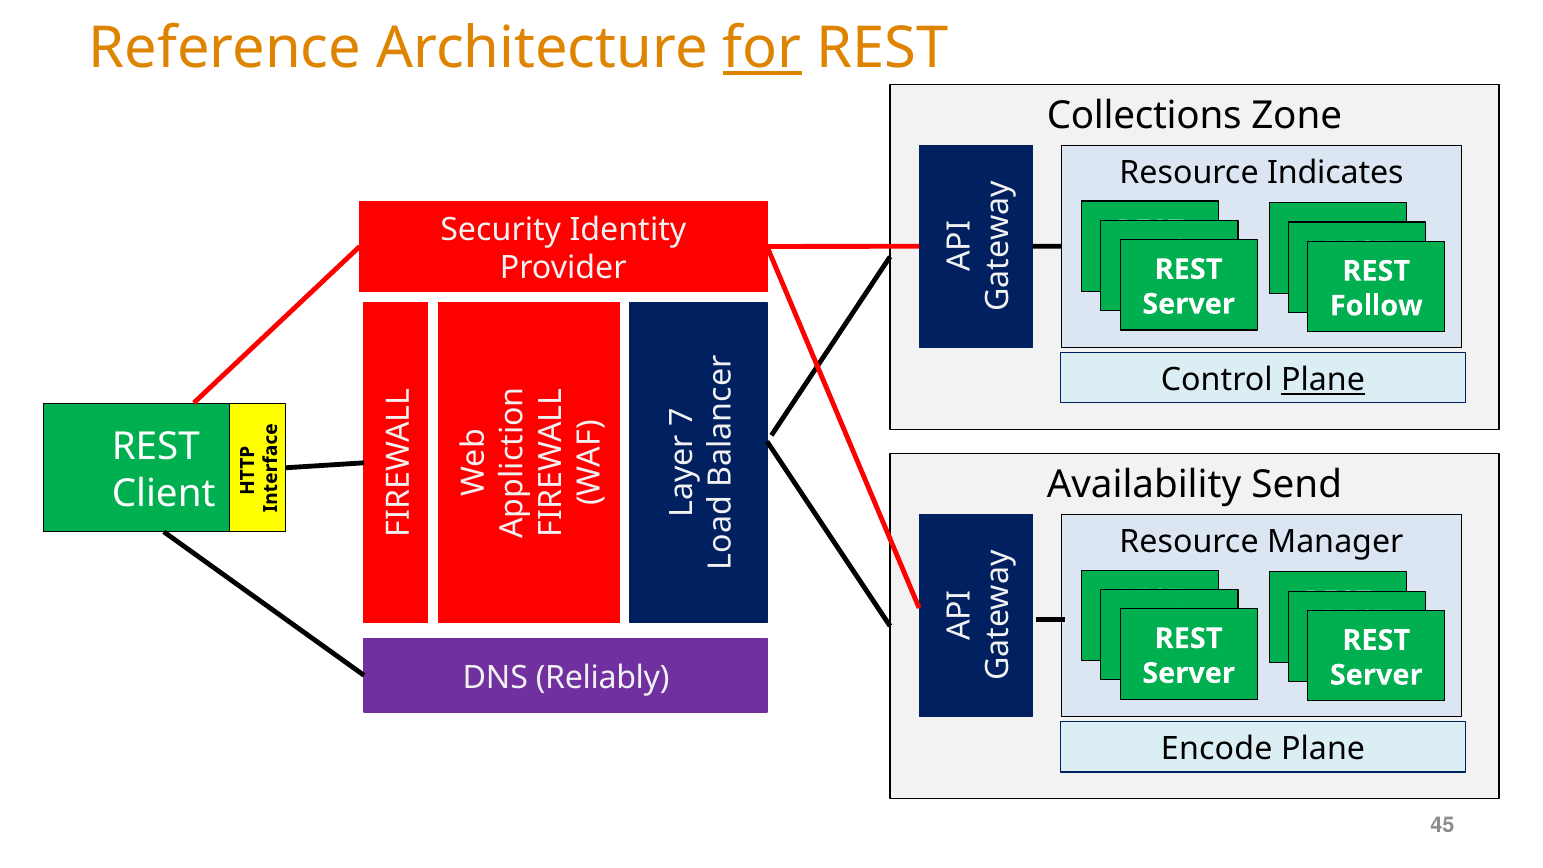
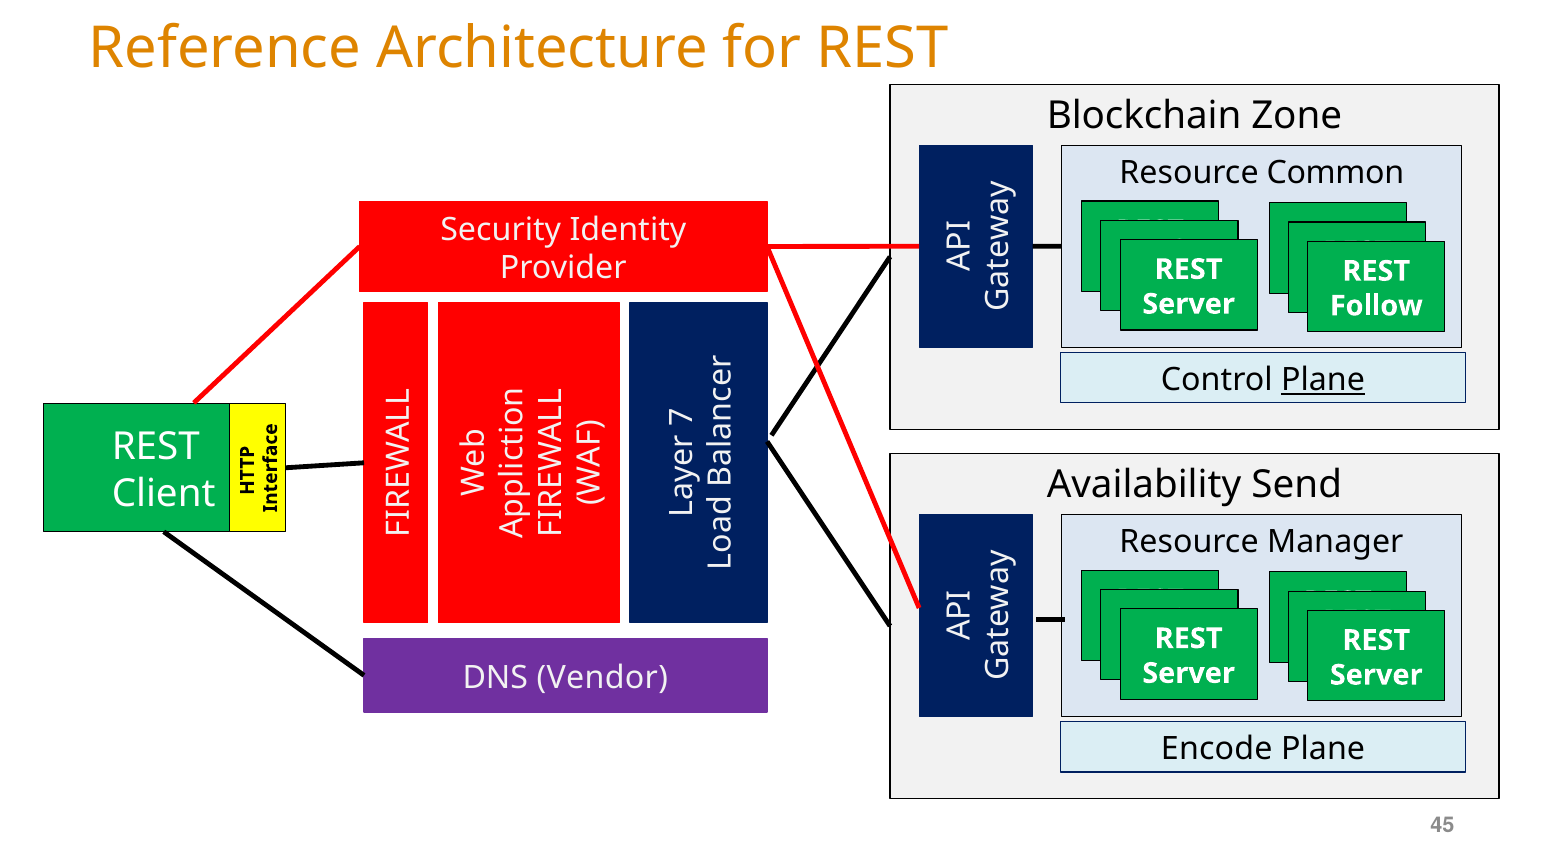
for underline: present -> none
Collections: Collections -> Blockchain
Indicates: Indicates -> Common
Reliably: Reliably -> Vendor
